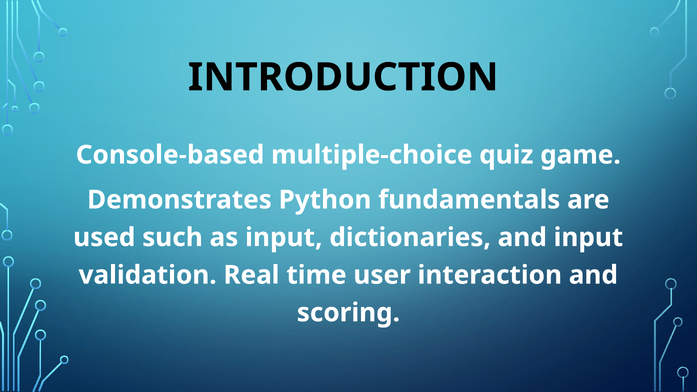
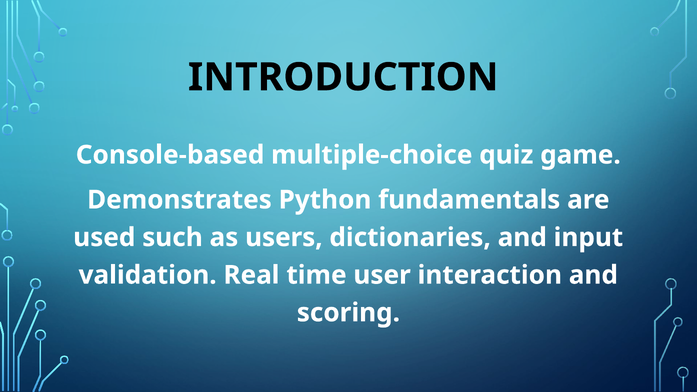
as input: input -> users
